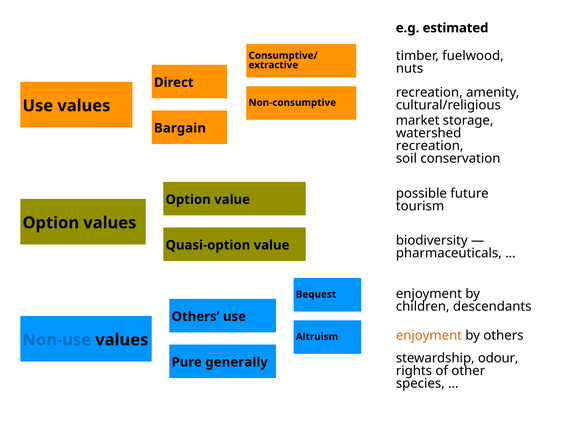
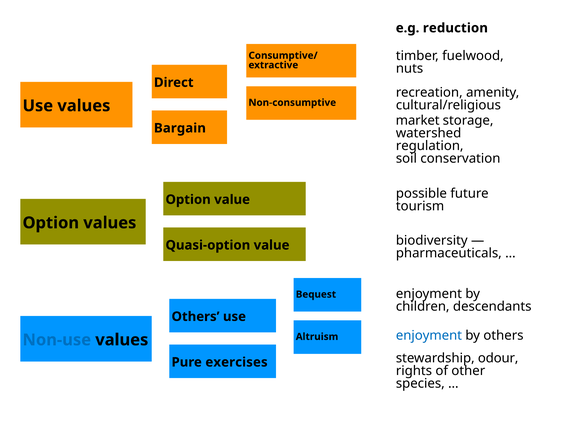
estimated: estimated -> reduction
recreation at (430, 146): recreation -> regulation
enjoyment at (429, 336) colour: orange -> blue
generally: generally -> exercises
